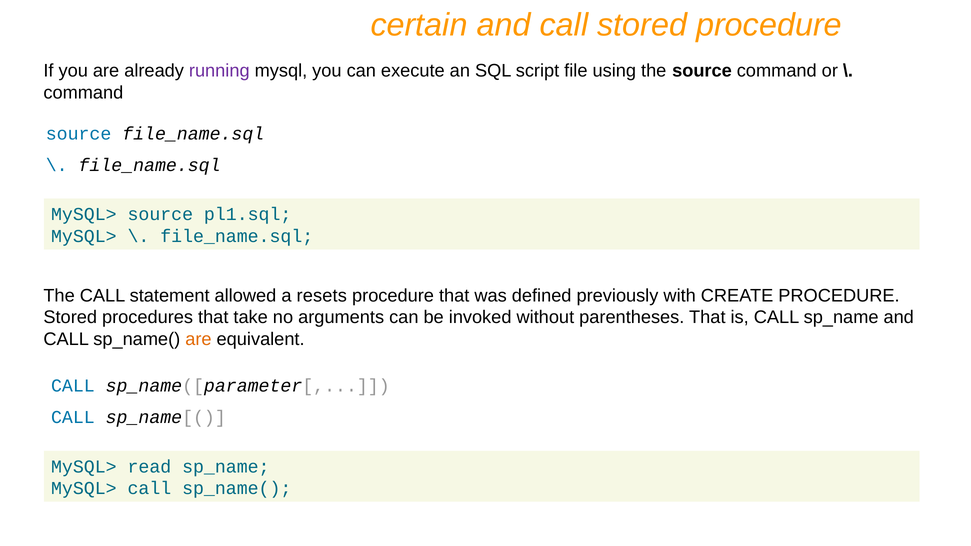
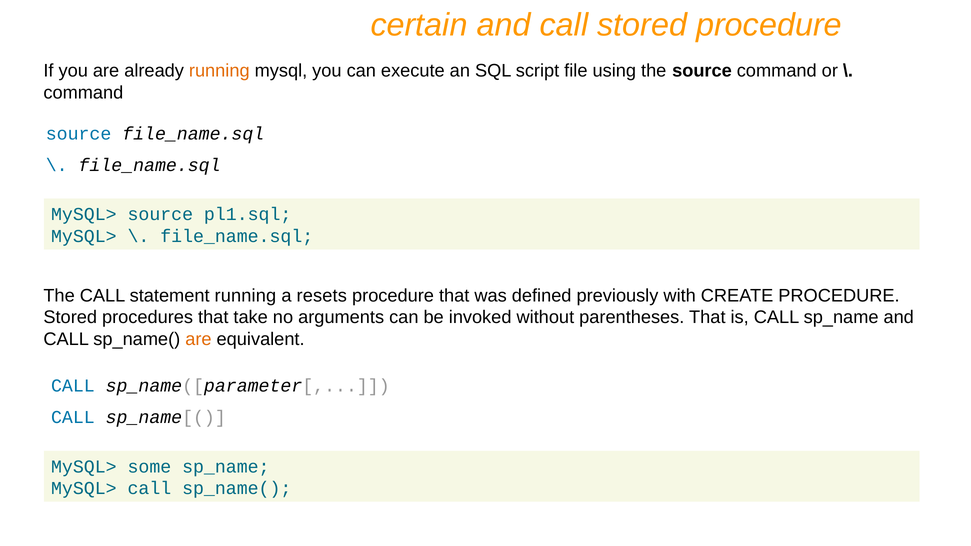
running at (219, 71) colour: purple -> orange
statement allowed: allowed -> running
read: read -> some
